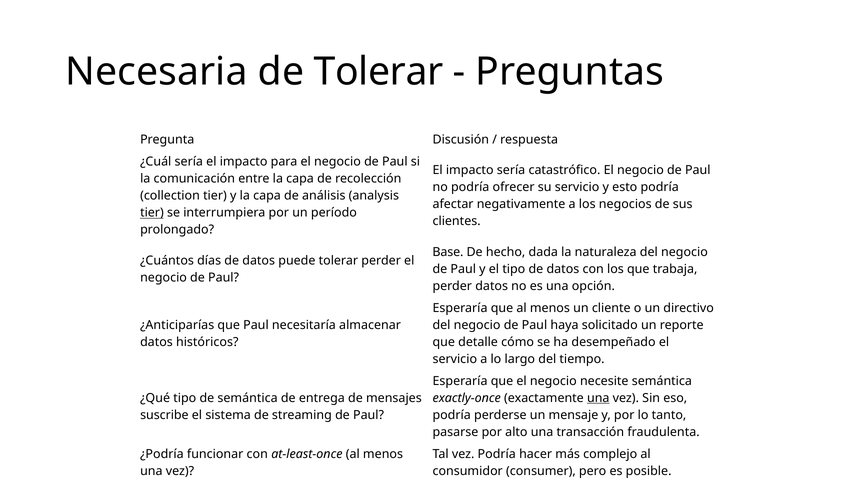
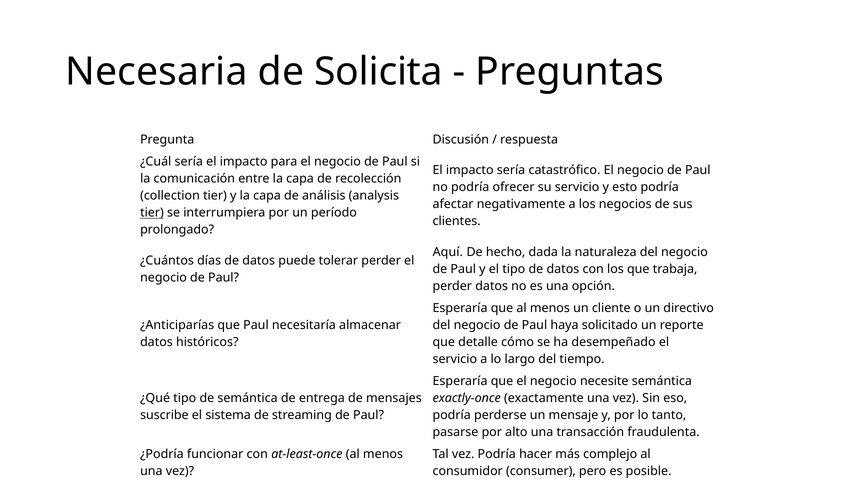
de Tolerar: Tolerar -> Solicita
Base: Base -> Aquí
una at (598, 398) underline: present -> none
